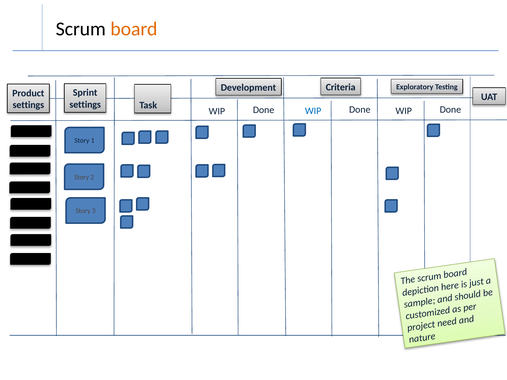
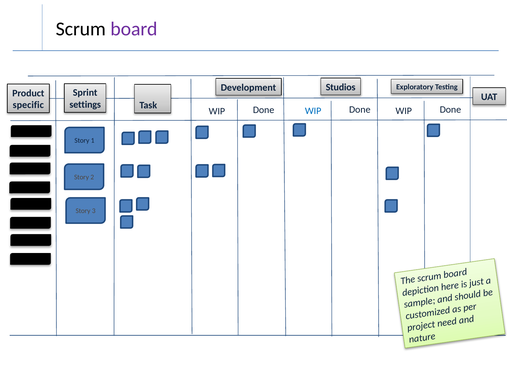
board at (134, 29) colour: orange -> purple
Criteria: Criteria -> Studios
settings at (28, 105): settings -> specific
